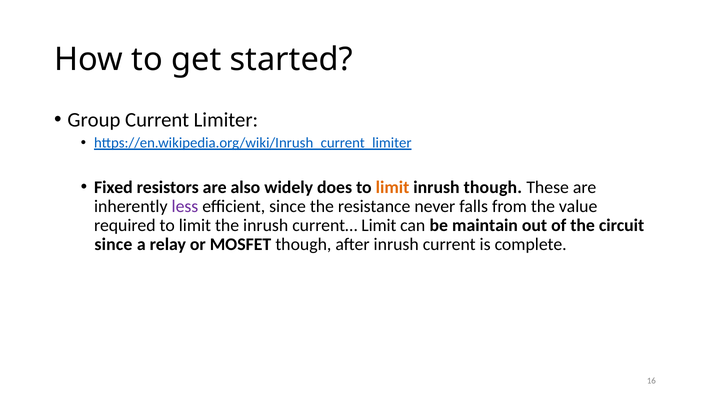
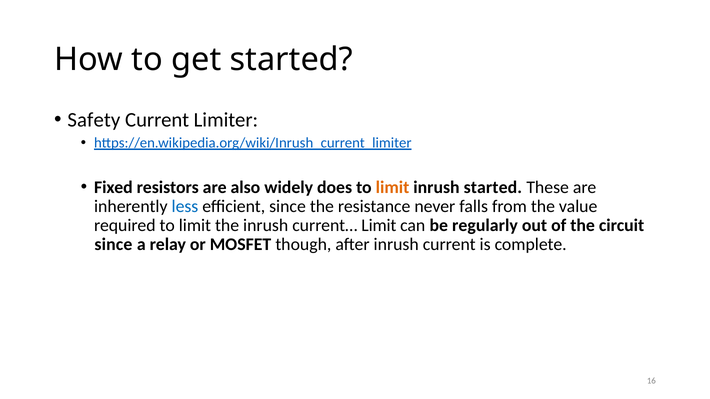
Group: Group -> Safety
inrush though: though -> started
less colour: purple -> blue
maintain: maintain -> regularly
